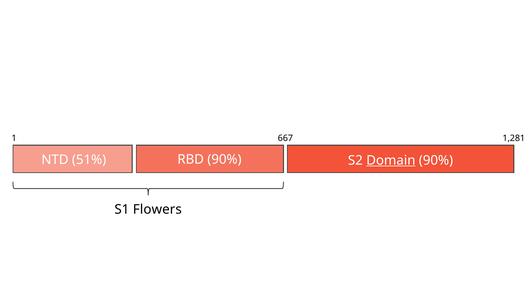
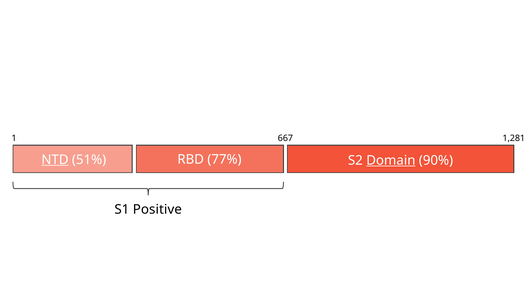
NTD underline: none -> present
RBD 90%: 90% -> 77%
Flowers: Flowers -> Positive
